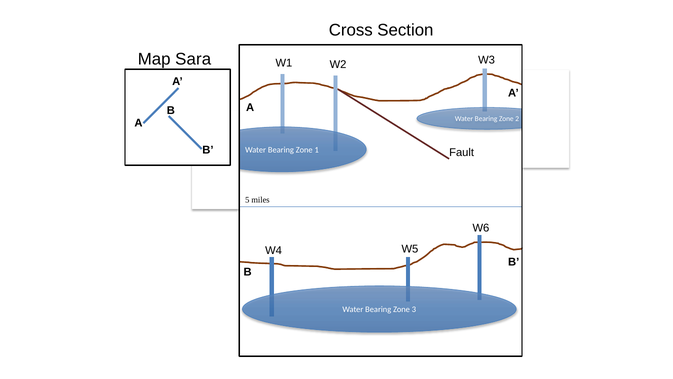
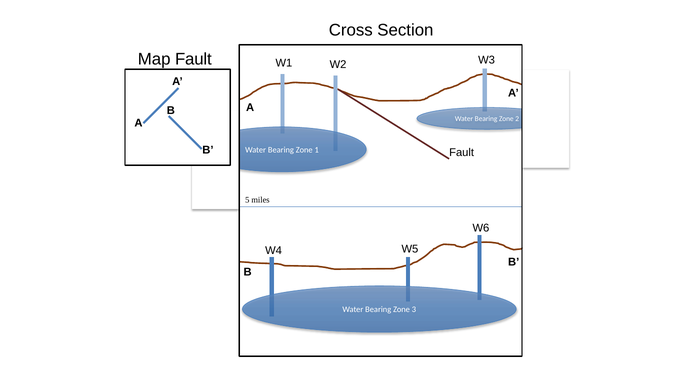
Map Sara: Sara -> Fault
